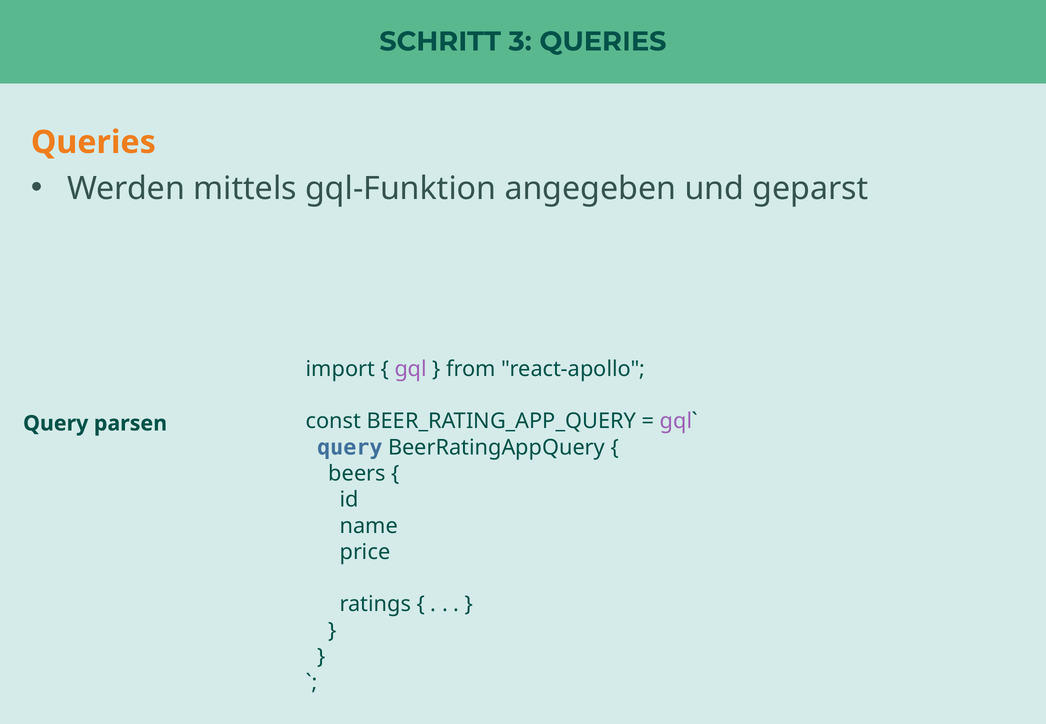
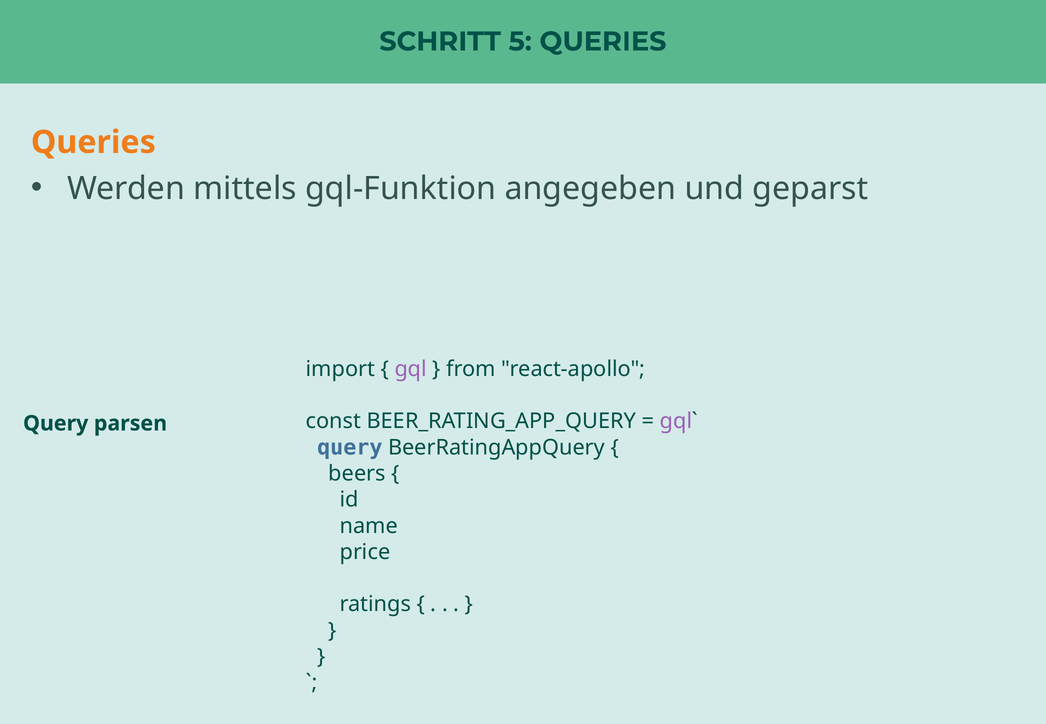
3: 3 -> 5
